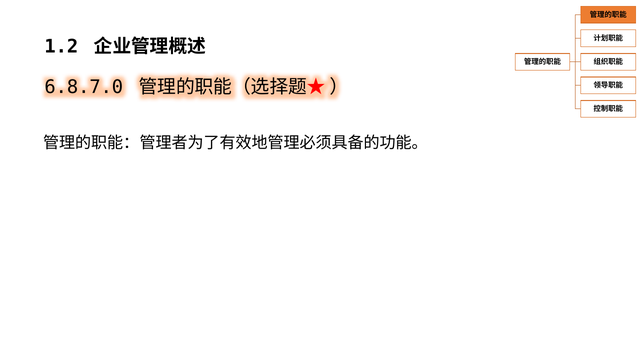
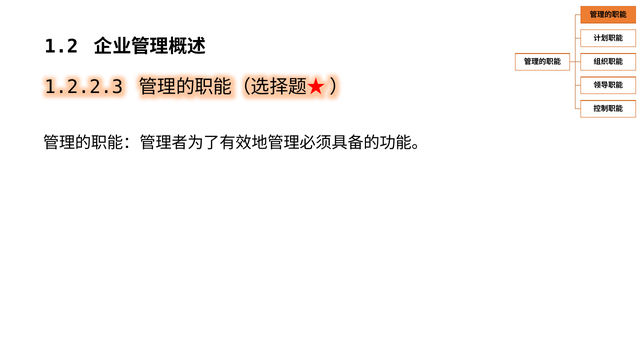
6.8.7.0: 6.8.7.0 -> 1.2.2.3
